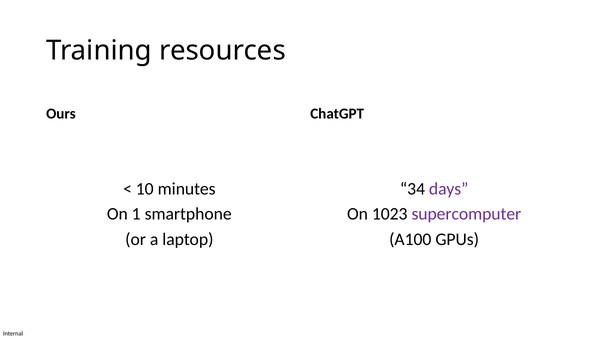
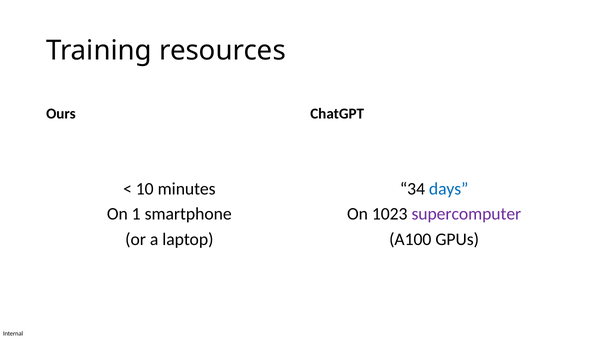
days colour: purple -> blue
